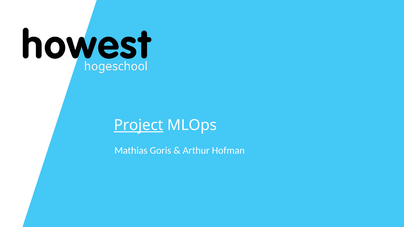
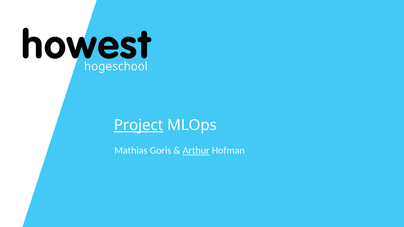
Arthur underline: none -> present
